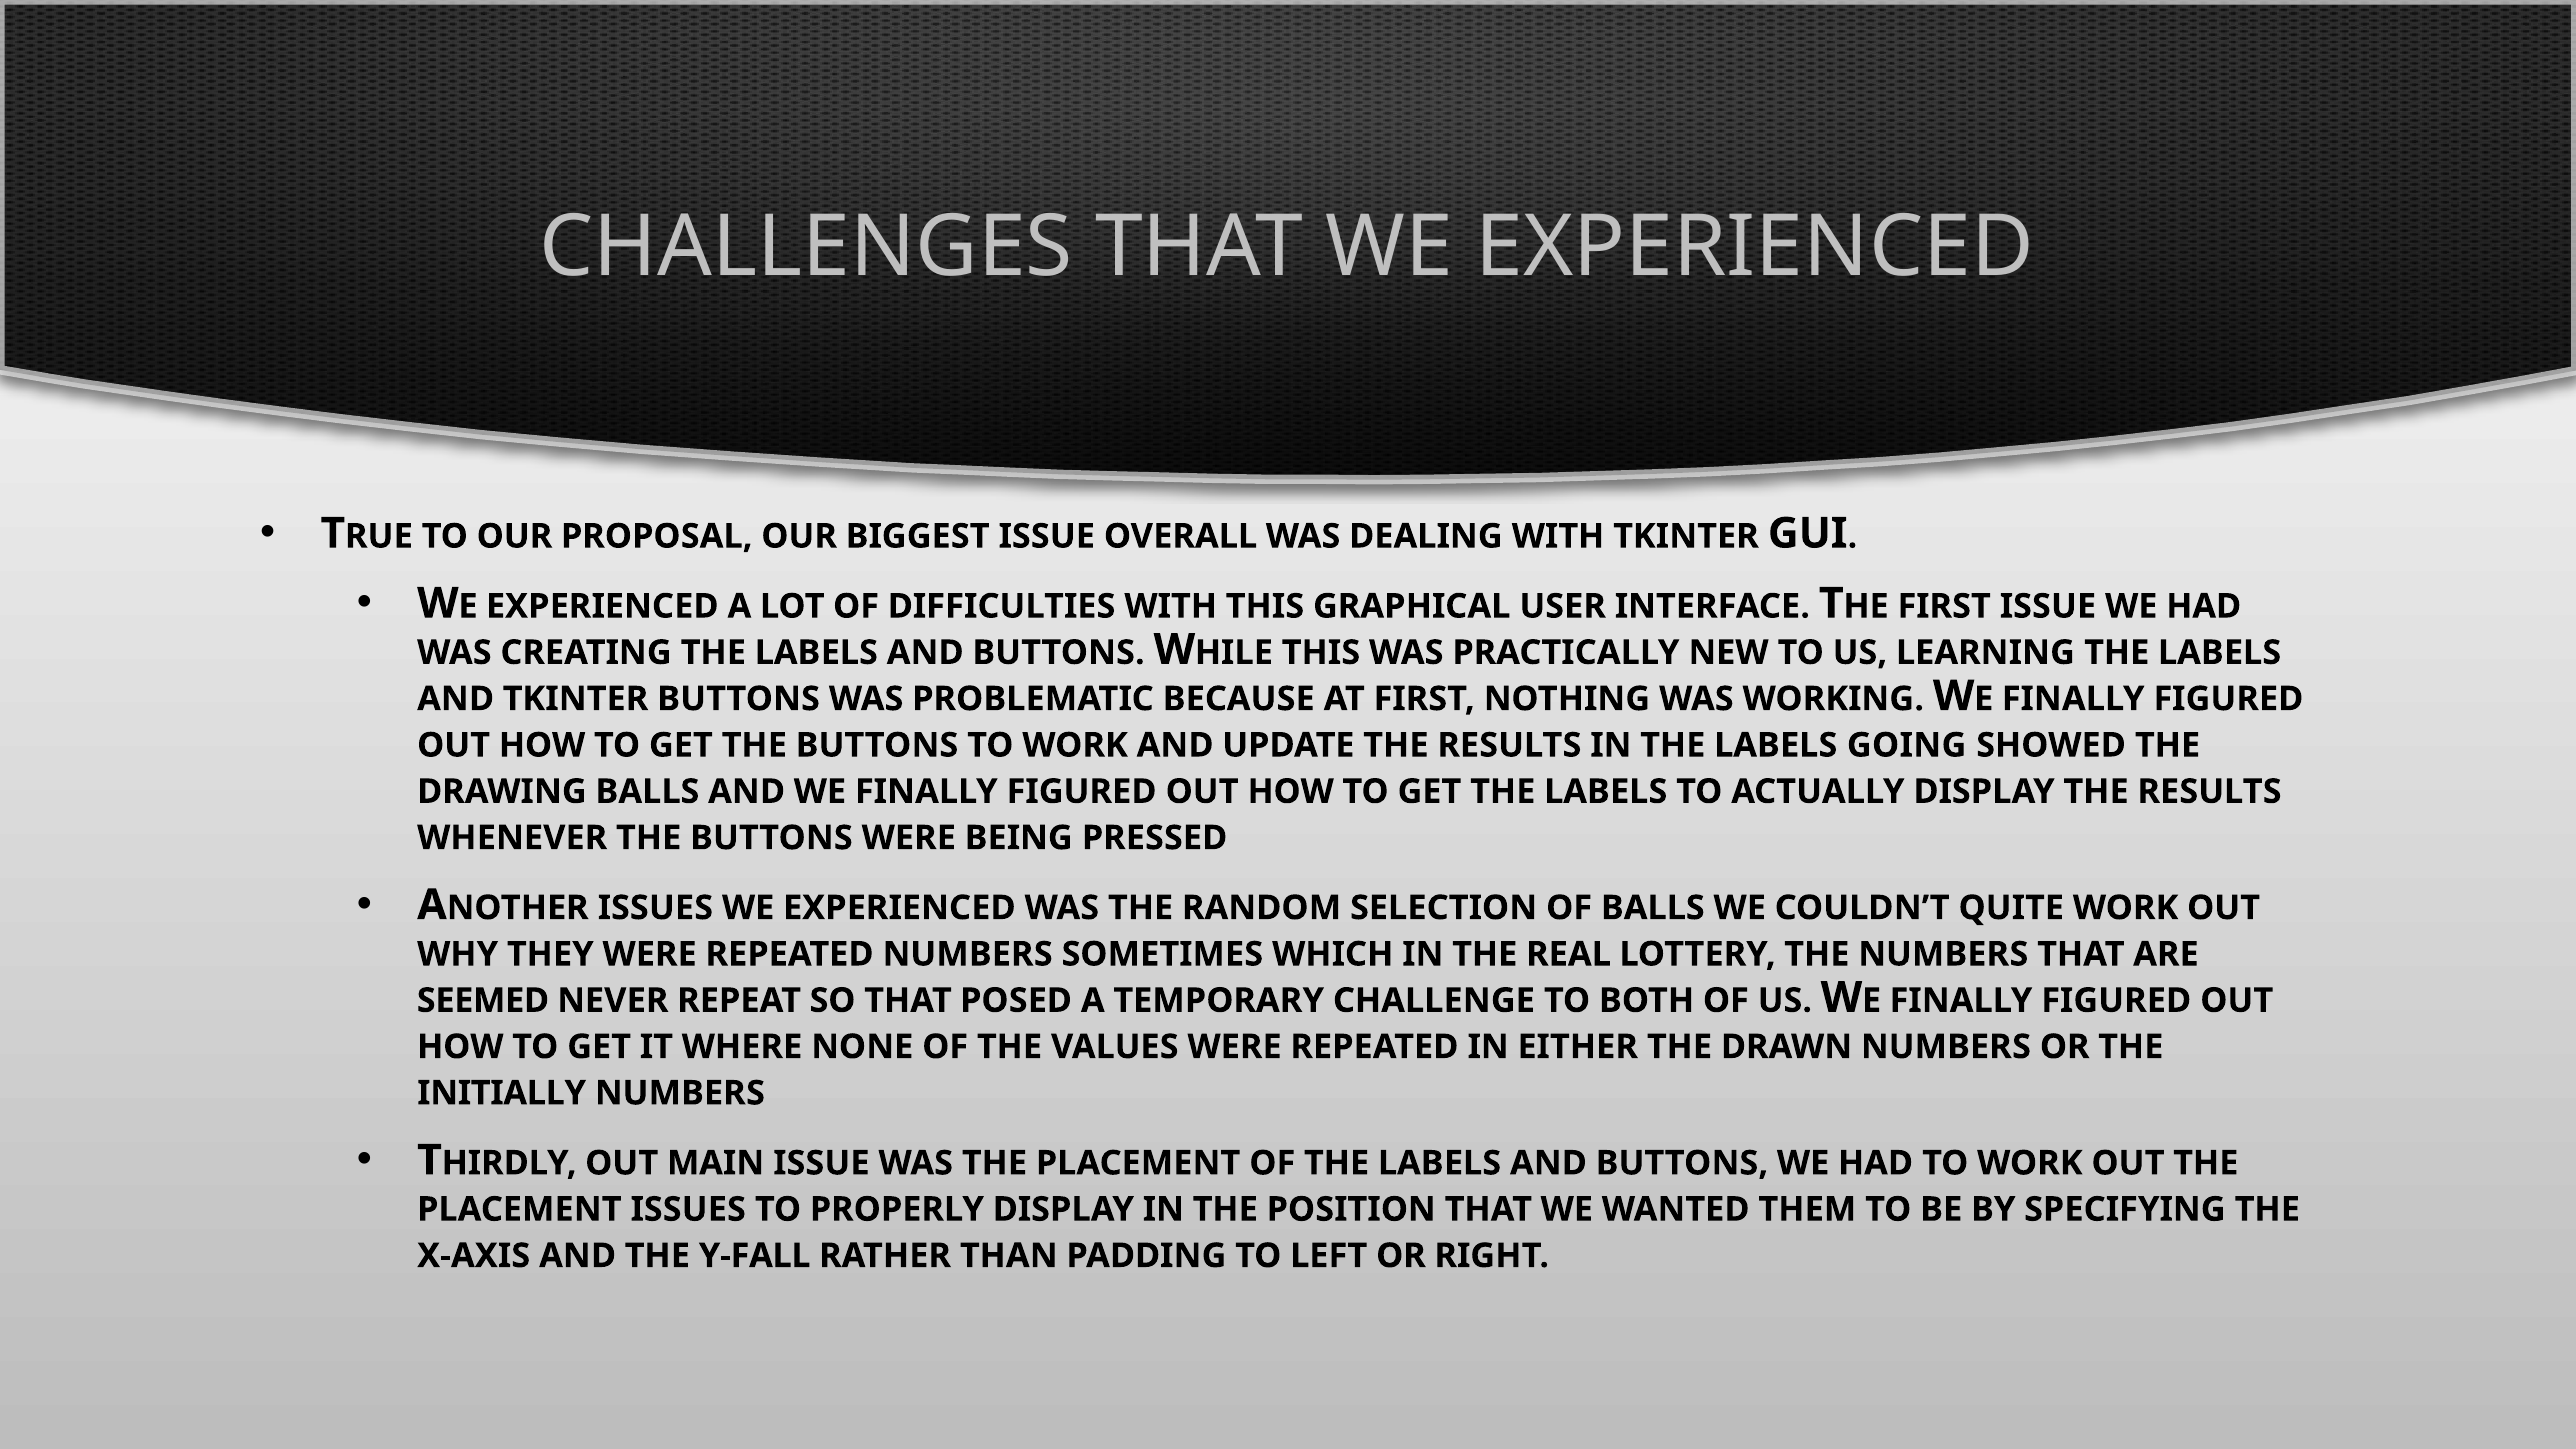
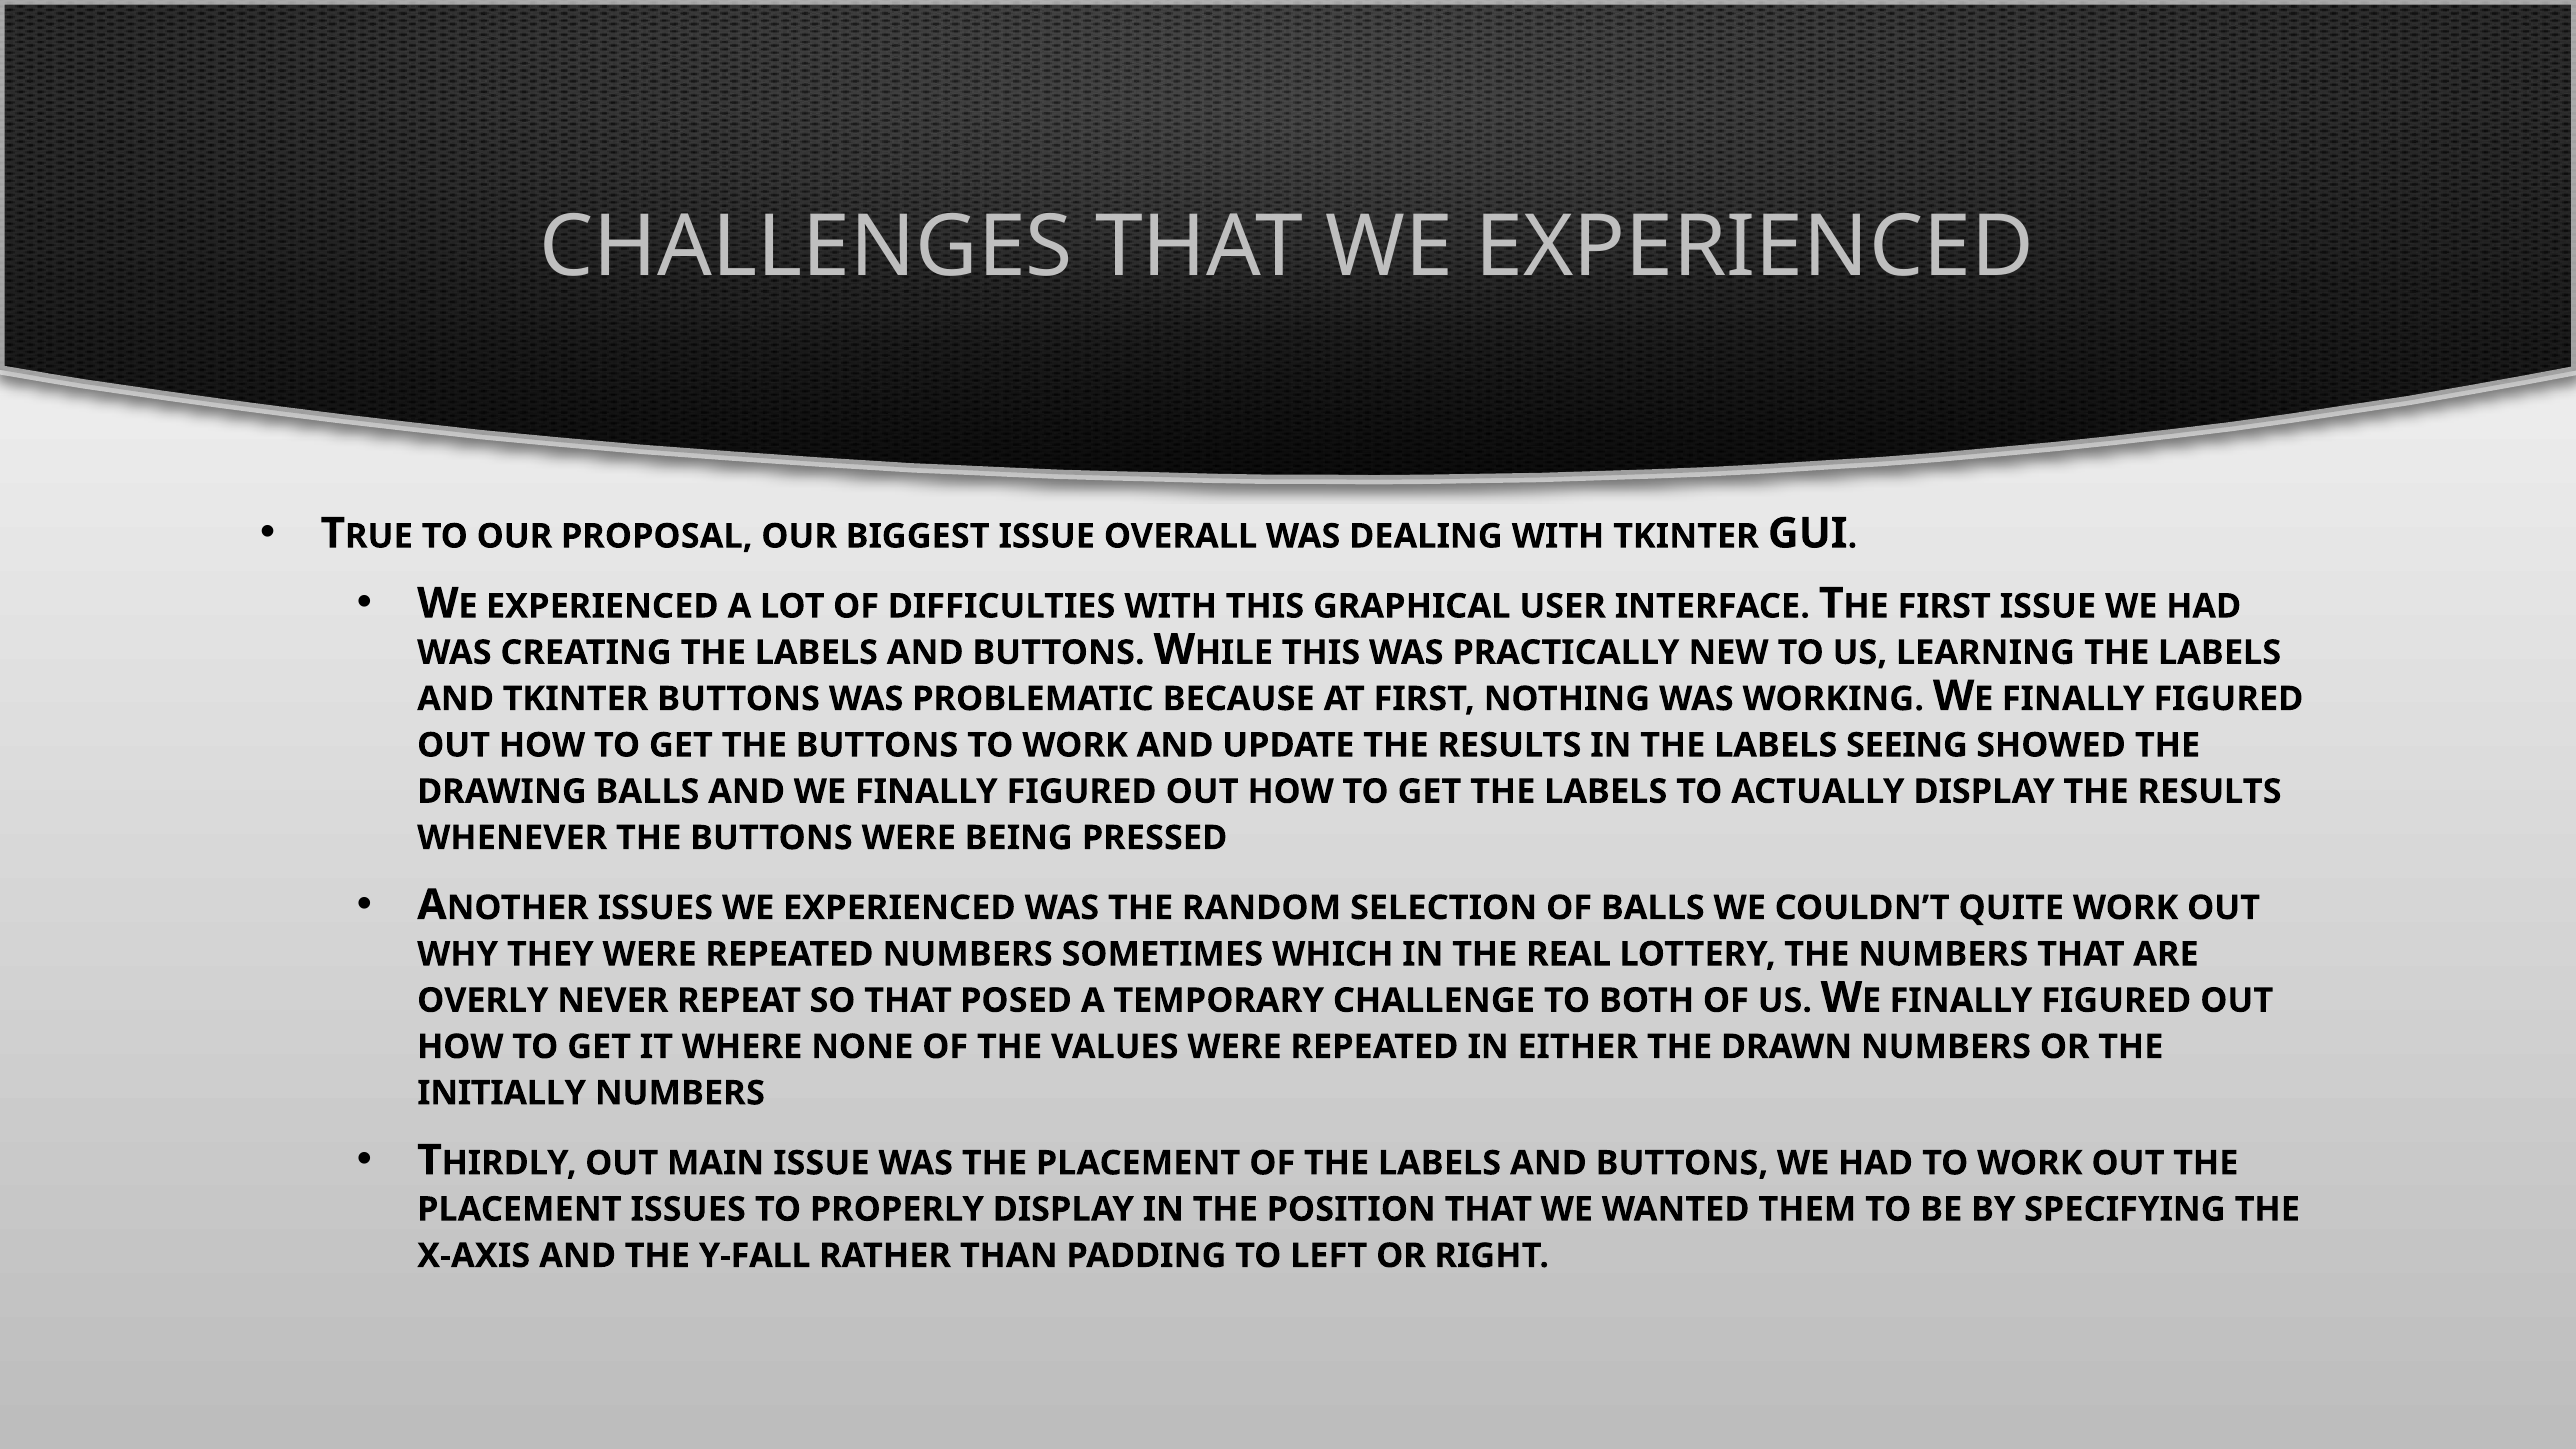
GOING: GOING -> SEEING
SEEMED: SEEMED -> OVERLY
